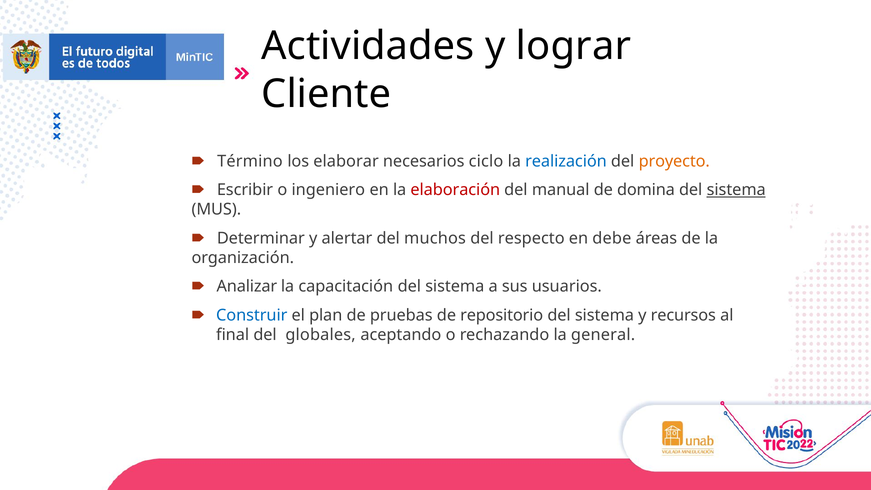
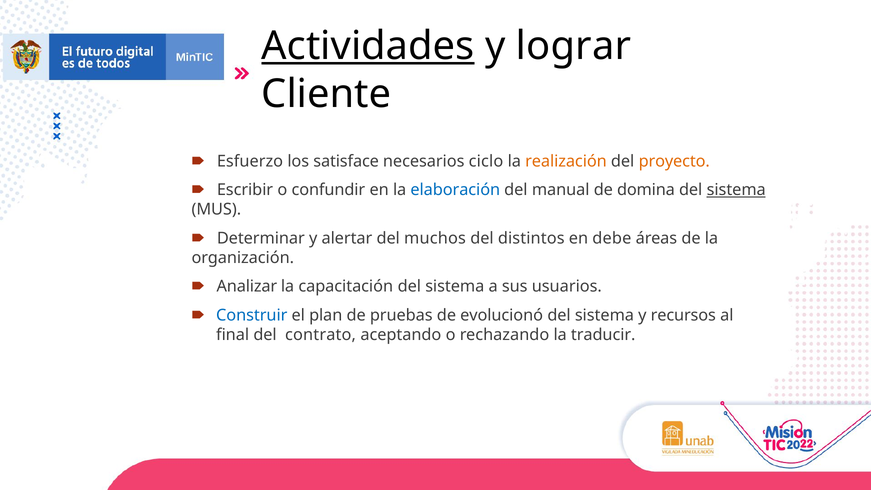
Actividades underline: none -> present
Término: Término -> Esfuerzo
elaborar: elaborar -> satisface
realización colour: blue -> orange
ingeniero: ingeniero -> confundir
elaboración colour: red -> blue
respecto: respecto -> distintos
repositorio: repositorio -> evolucionó
globales: globales -> contrato
general: general -> traducir
